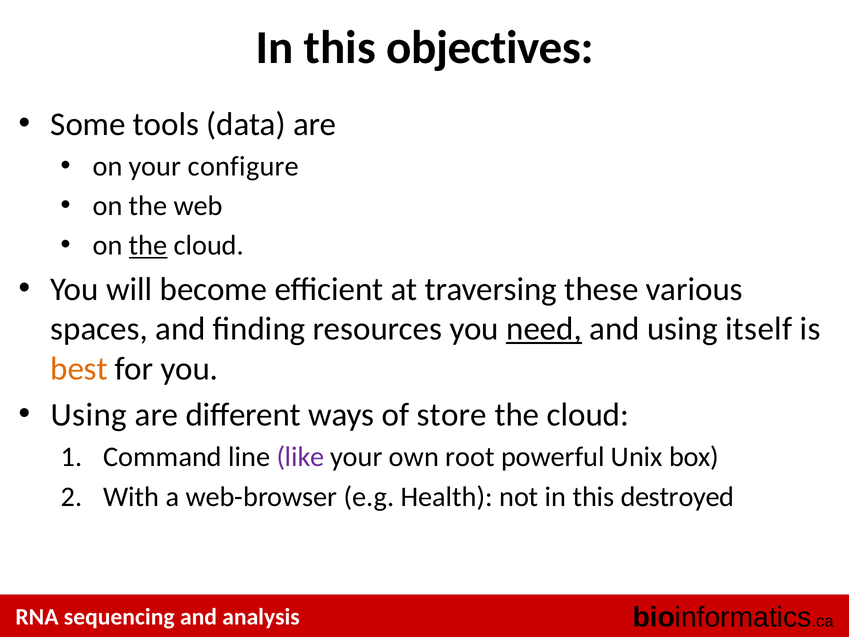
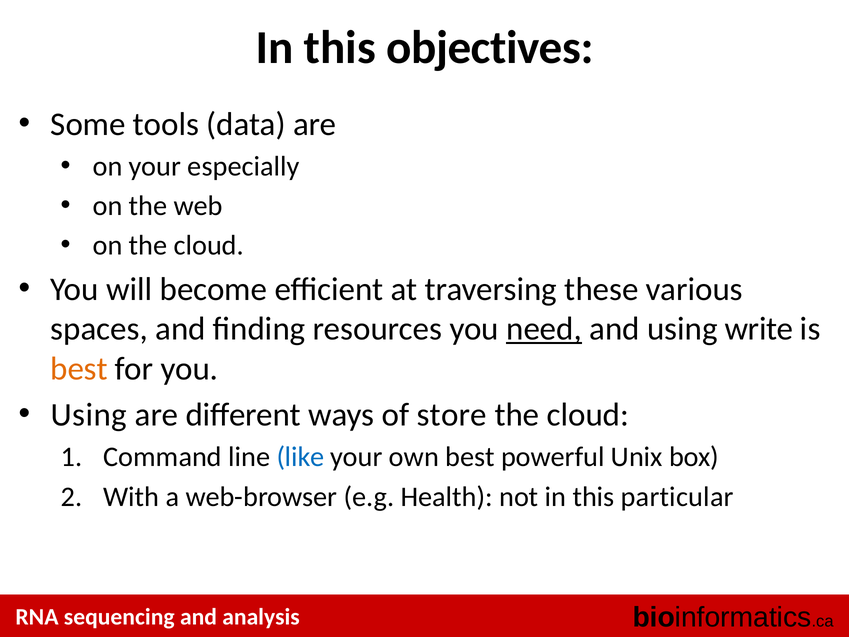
configure: configure -> especially
the at (148, 245) underline: present -> none
itself: itself -> write
like colour: purple -> blue
own root: root -> best
destroyed: destroyed -> particular
